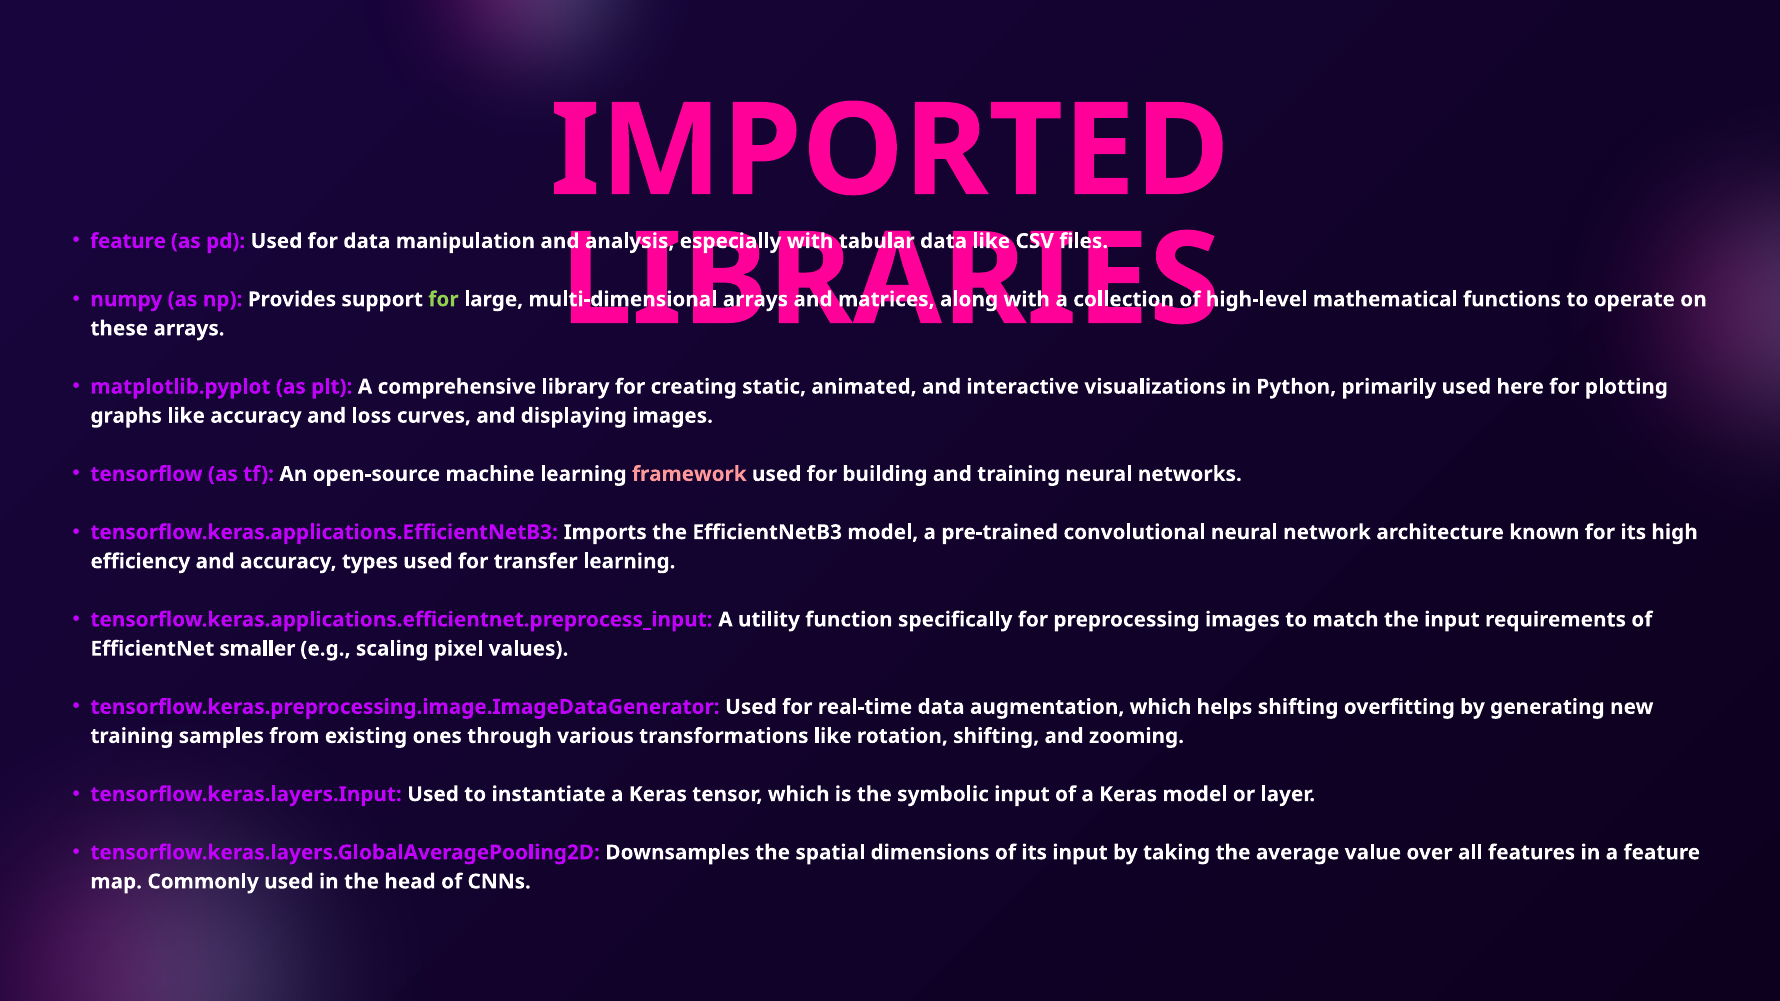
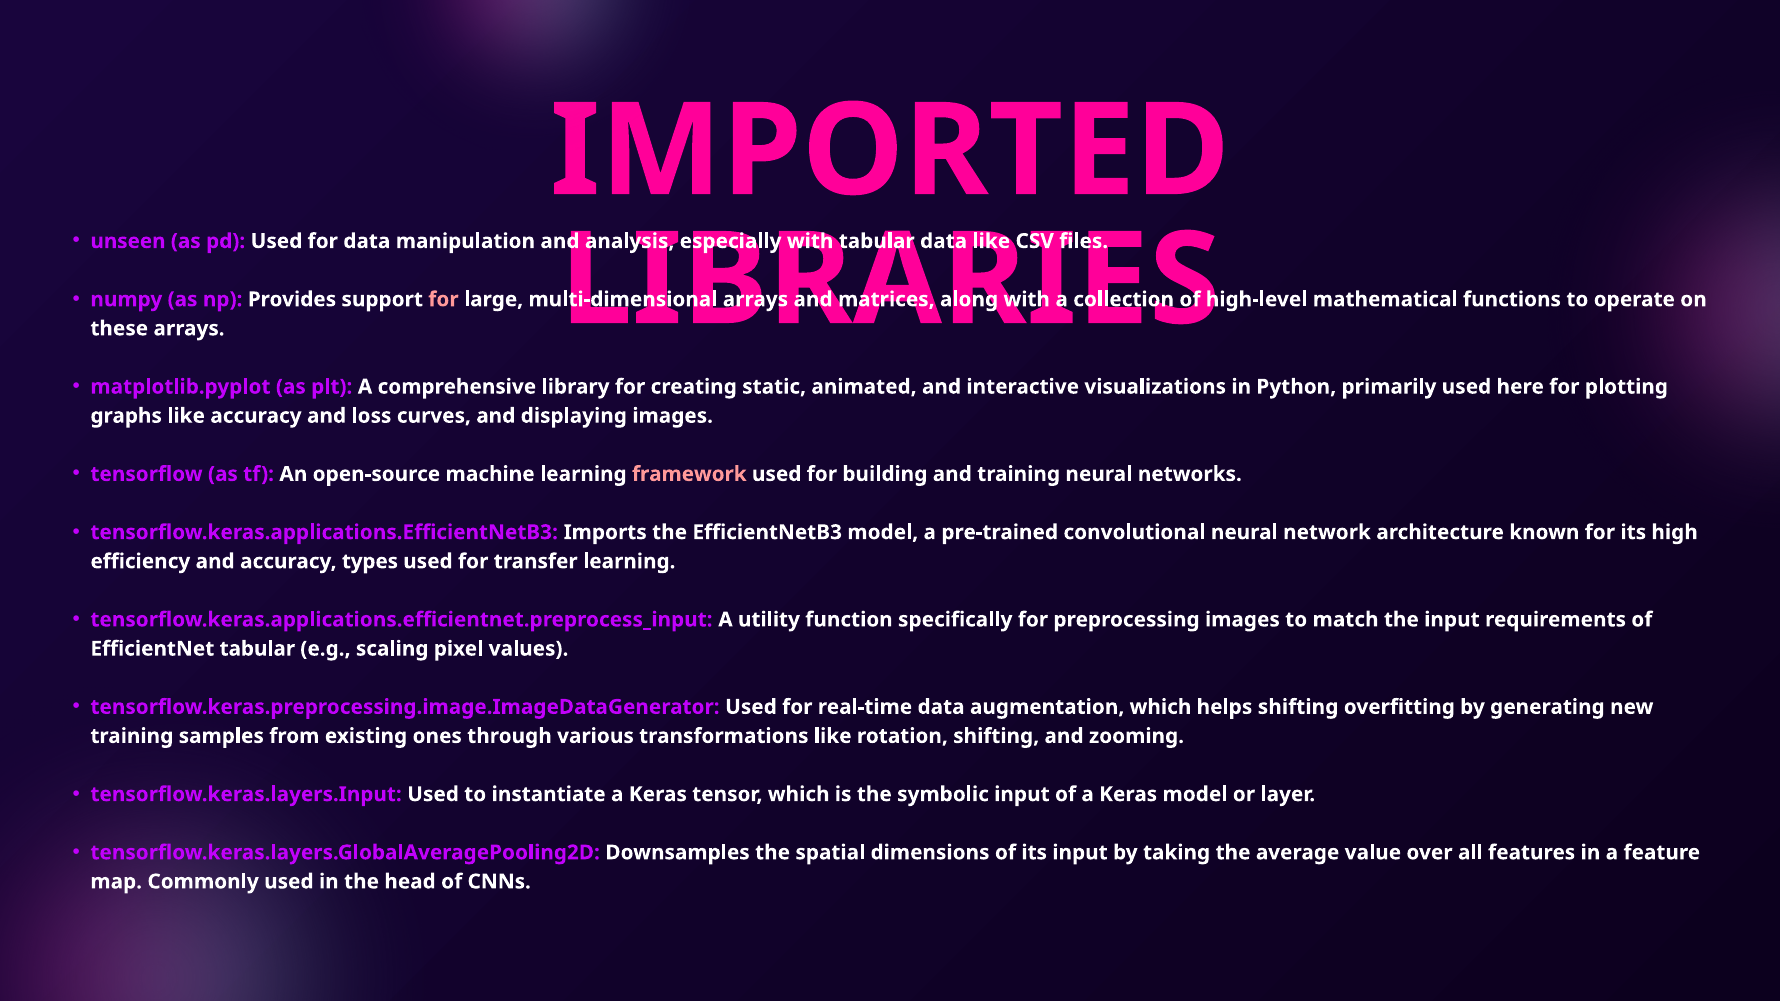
feature at (128, 241): feature -> unseen
for at (443, 299) colour: light green -> pink
EfficientNet smaller: smaller -> tabular
